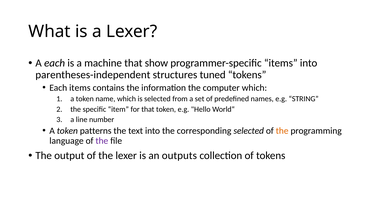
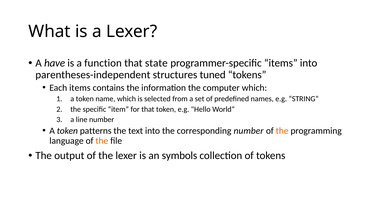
A each: each -> have
machine: machine -> function
show: show -> state
corresponding selected: selected -> number
the at (102, 141) colour: purple -> orange
outputs: outputs -> symbols
